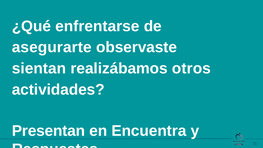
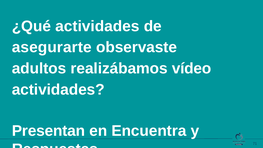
¿Qué enfrentarse: enfrentarse -> actividades
sientan: sientan -> adultos
otros: otros -> vídeo
